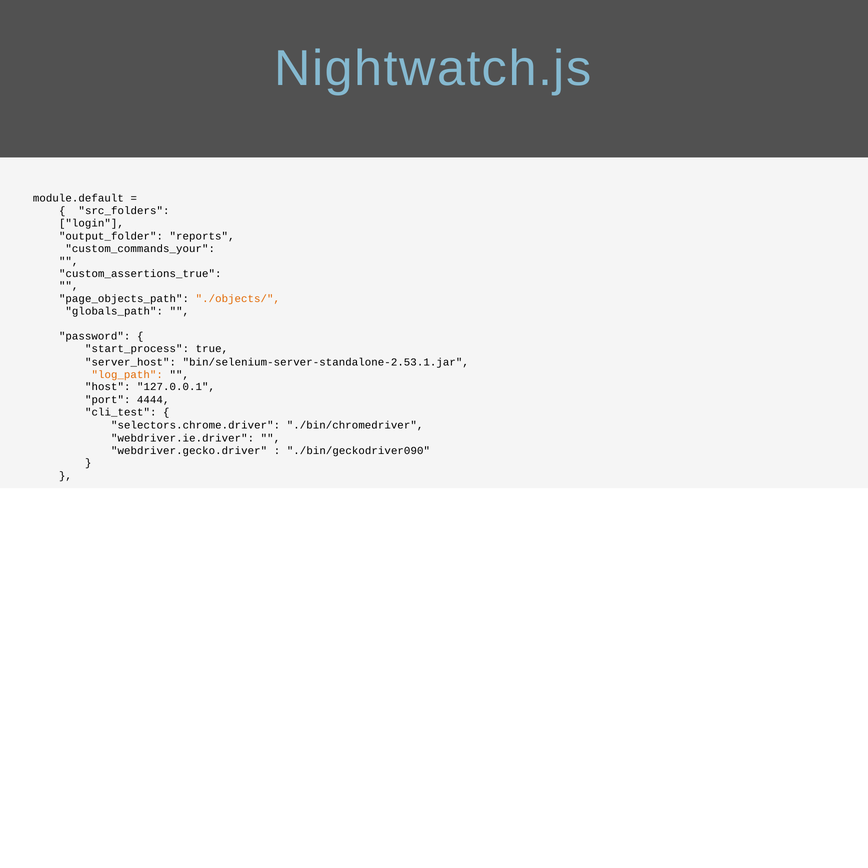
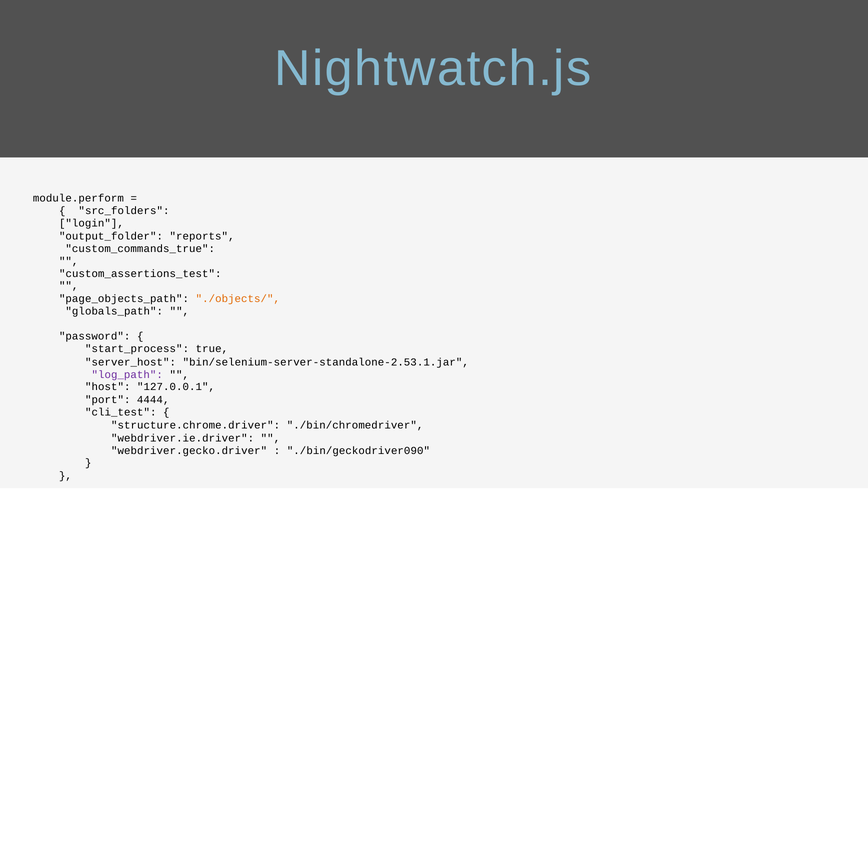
module.default: module.default -> module.perform
custom_commands_your: custom_commands_your -> custom_commands_true
custom_assertions_true: custom_assertions_true -> custom_assertions_test
log_path colour: orange -> purple
selectors.chrome.driver: selectors.chrome.driver -> structure.chrome.driver
